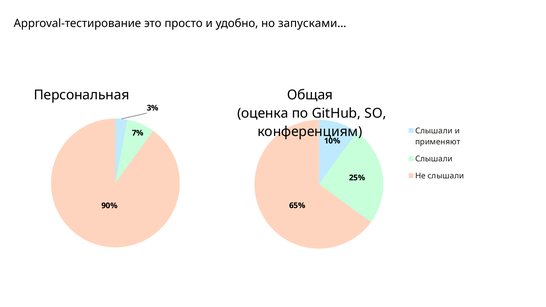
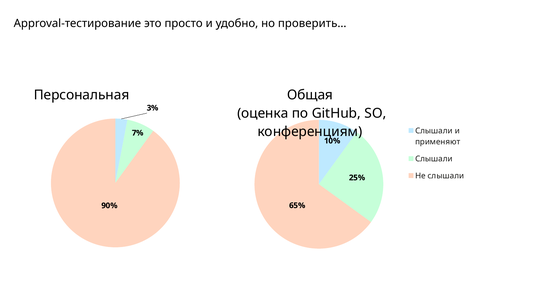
запусками…: запусками… -> проверить…
